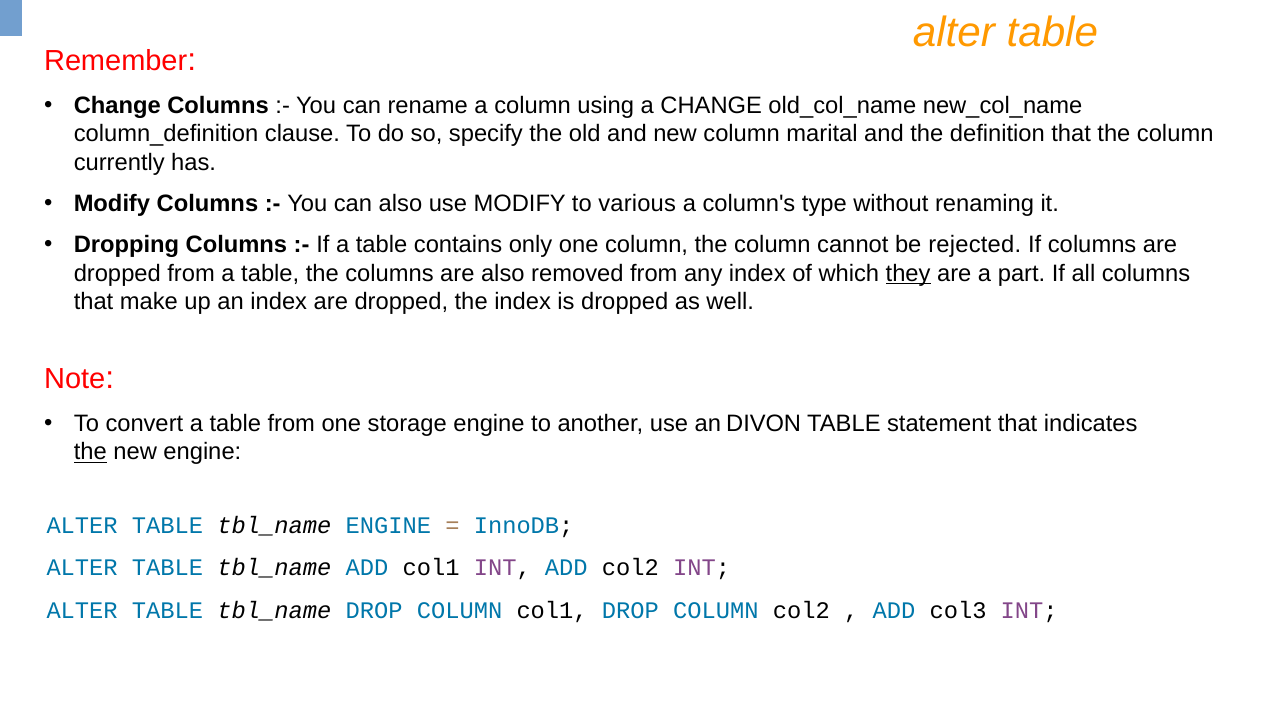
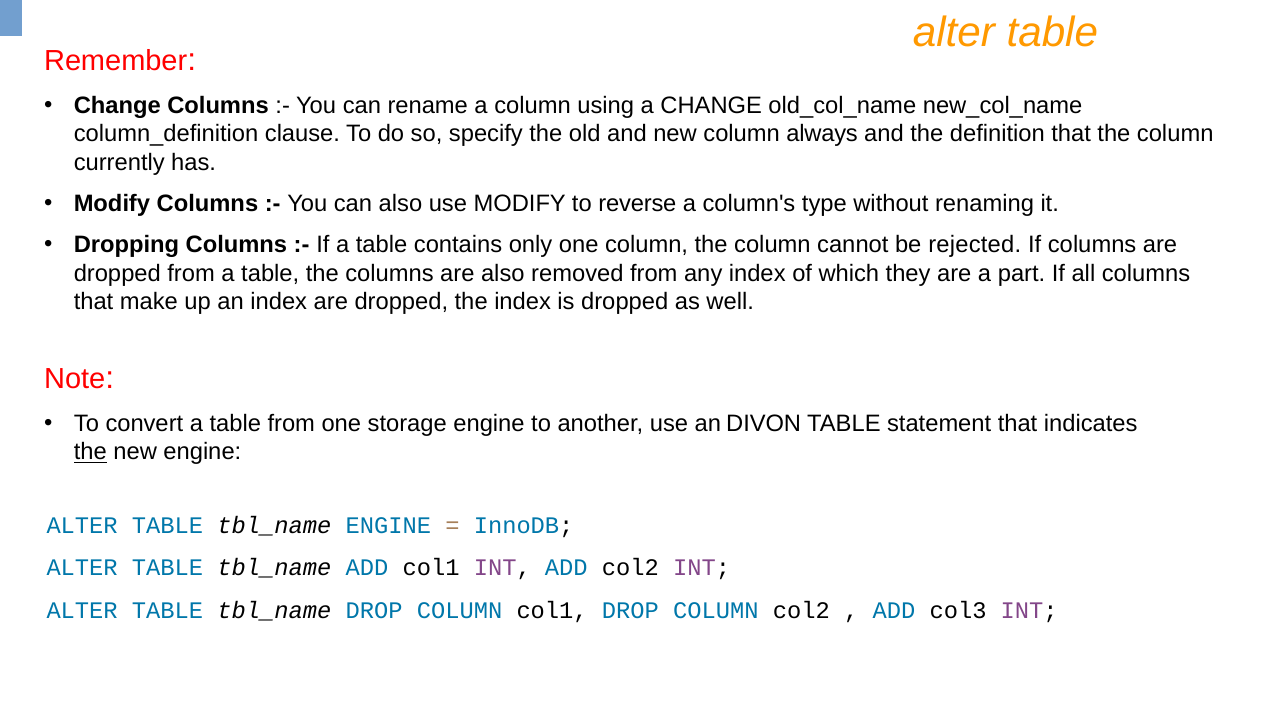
marital: marital -> always
various: various -> reverse
they underline: present -> none
